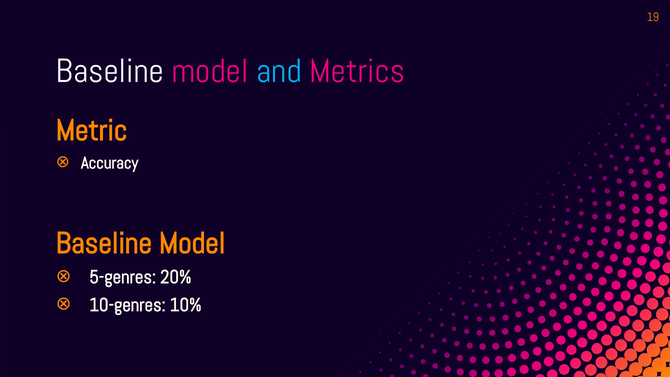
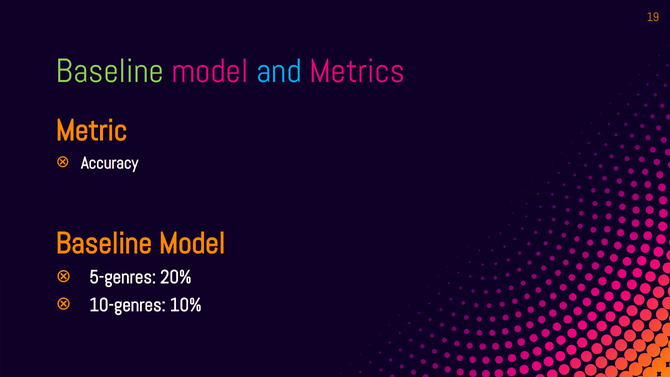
Baseline at (110, 71) colour: white -> light green
